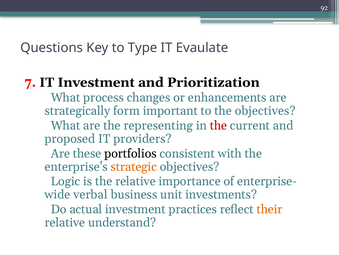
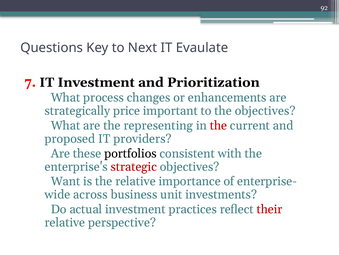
Type: Type -> Next
form: form -> price
strategic colour: orange -> red
Logic: Logic -> Want
verbal: verbal -> across
their colour: orange -> red
understand: understand -> perspective
